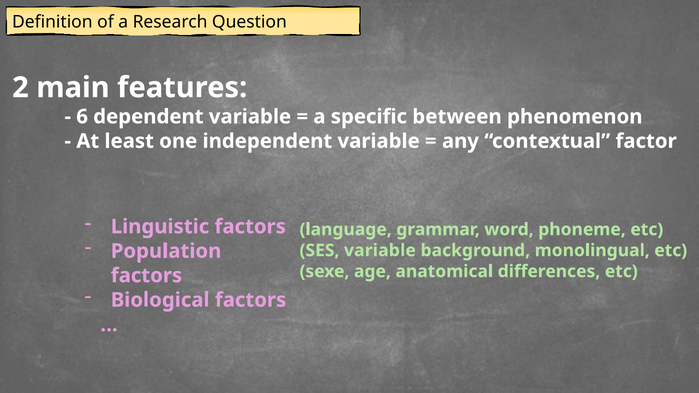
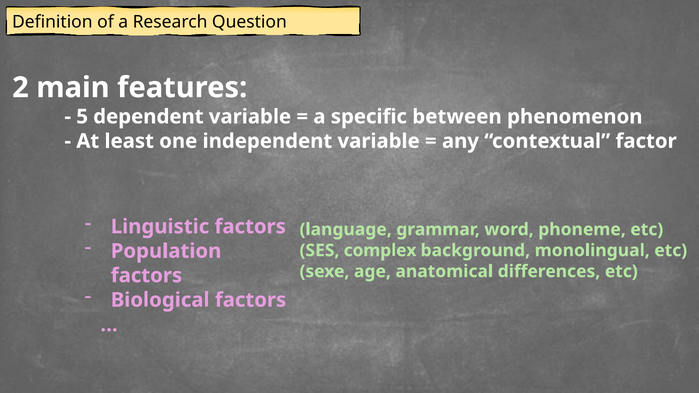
6: 6 -> 5
SES variable: variable -> complex
